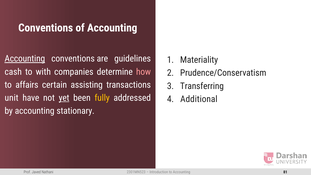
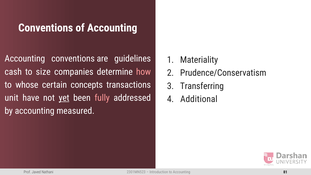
Accounting at (25, 59) underline: present -> none
with: with -> size
affairs: affairs -> whose
assisting: assisting -> concepts
fully colour: yellow -> pink
stationary: stationary -> measured
